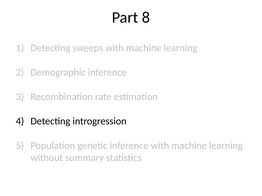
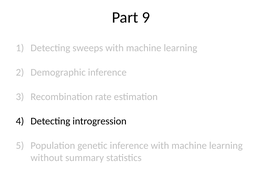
8: 8 -> 9
